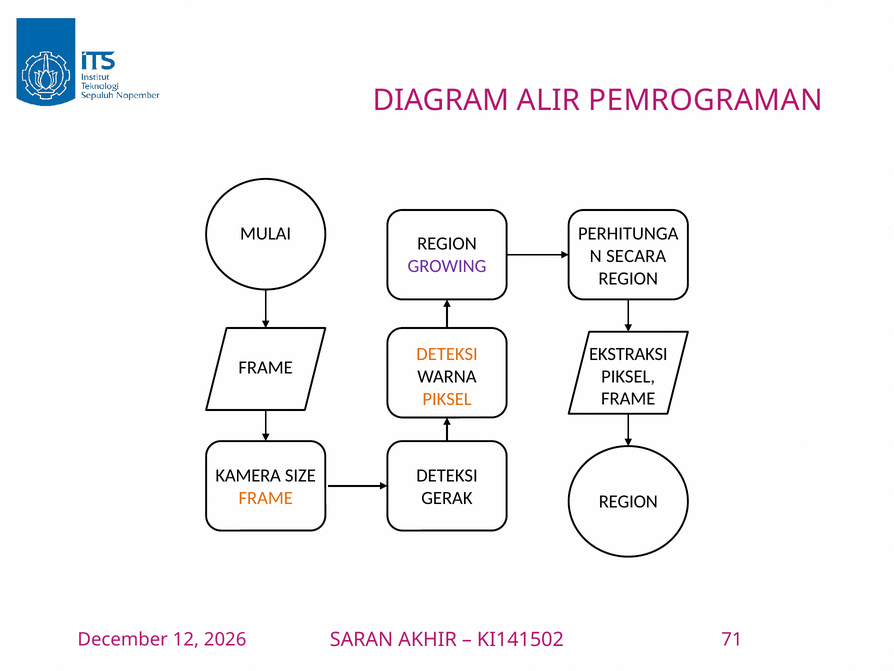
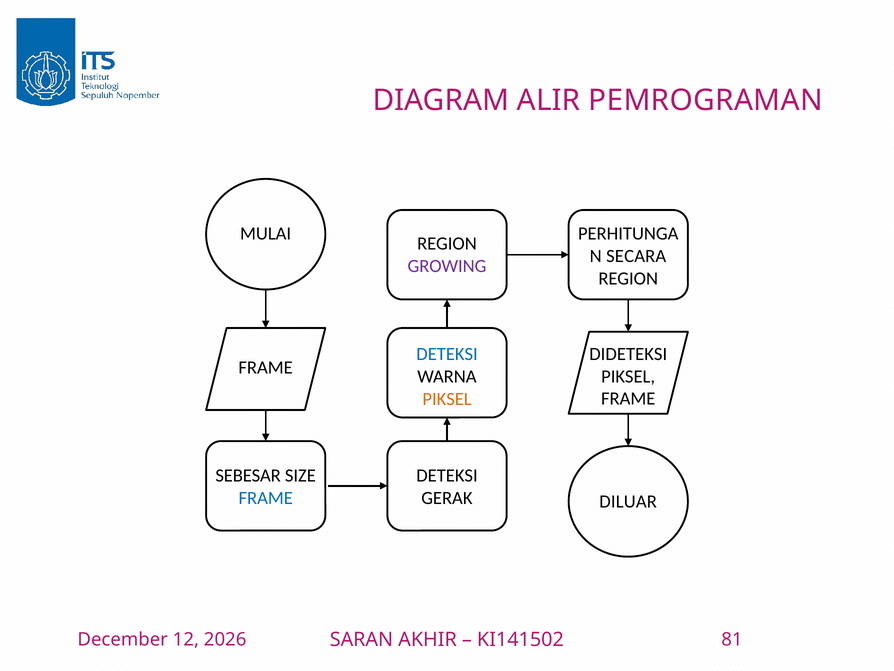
EKSTRAKSI: EKSTRAKSI -> DIDETEKSI
DETEKSI at (447, 354) colour: orange -> blue
KAMERA: KAMERA -> SEBESAR
FRAME at (266, 498) colour: orange -> blue
REGION at (628, 501): REGION -> DILUAR
71: 71 -> 81
